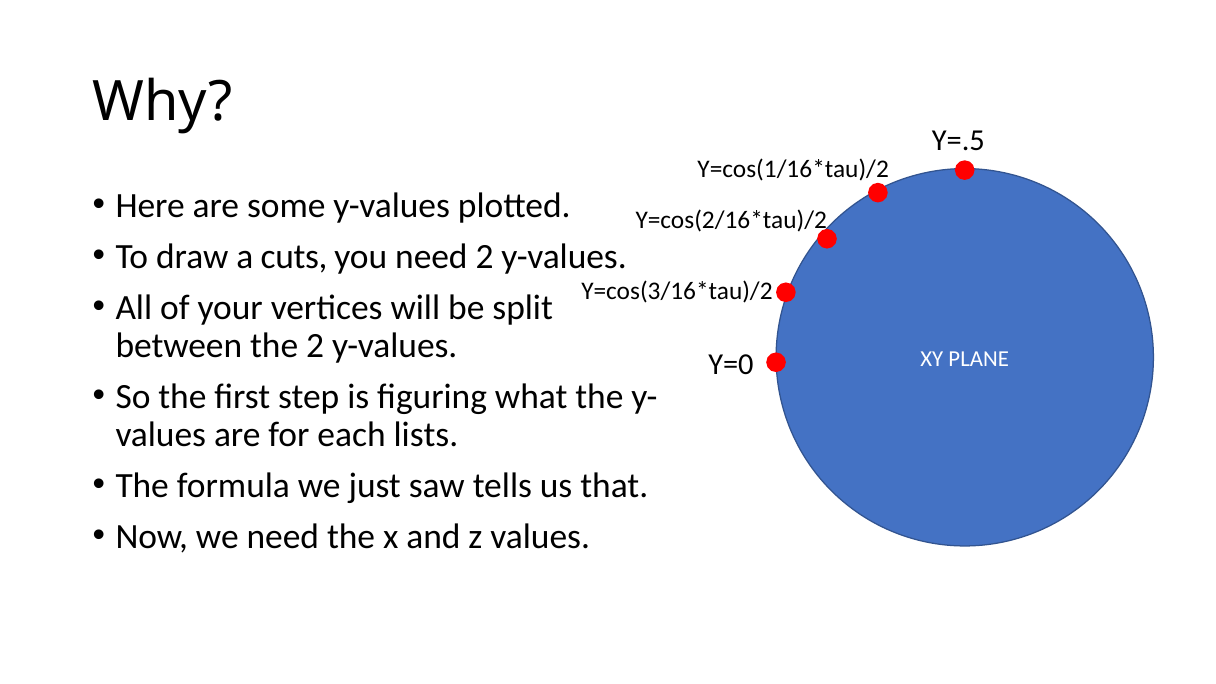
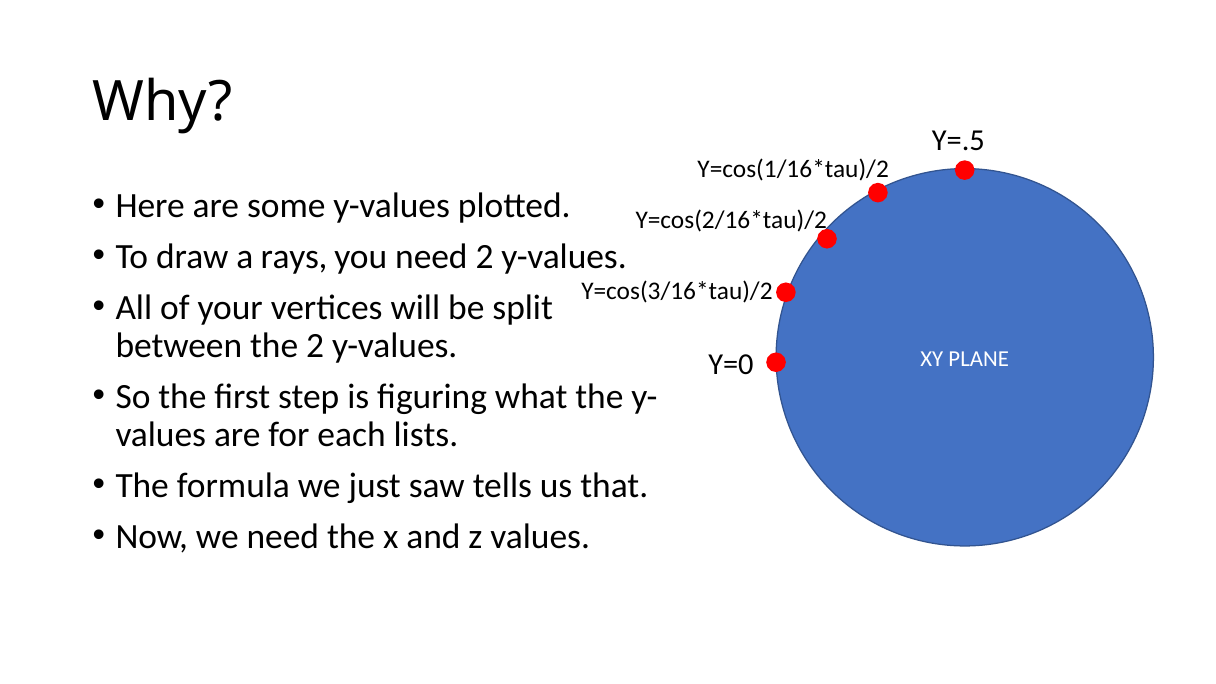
cuts: cuts -> rays
